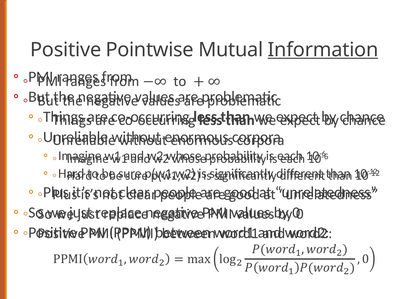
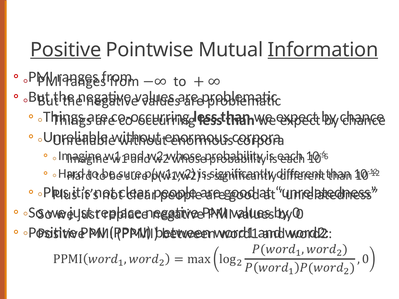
Positive at (66, 50) underline: none -> present
